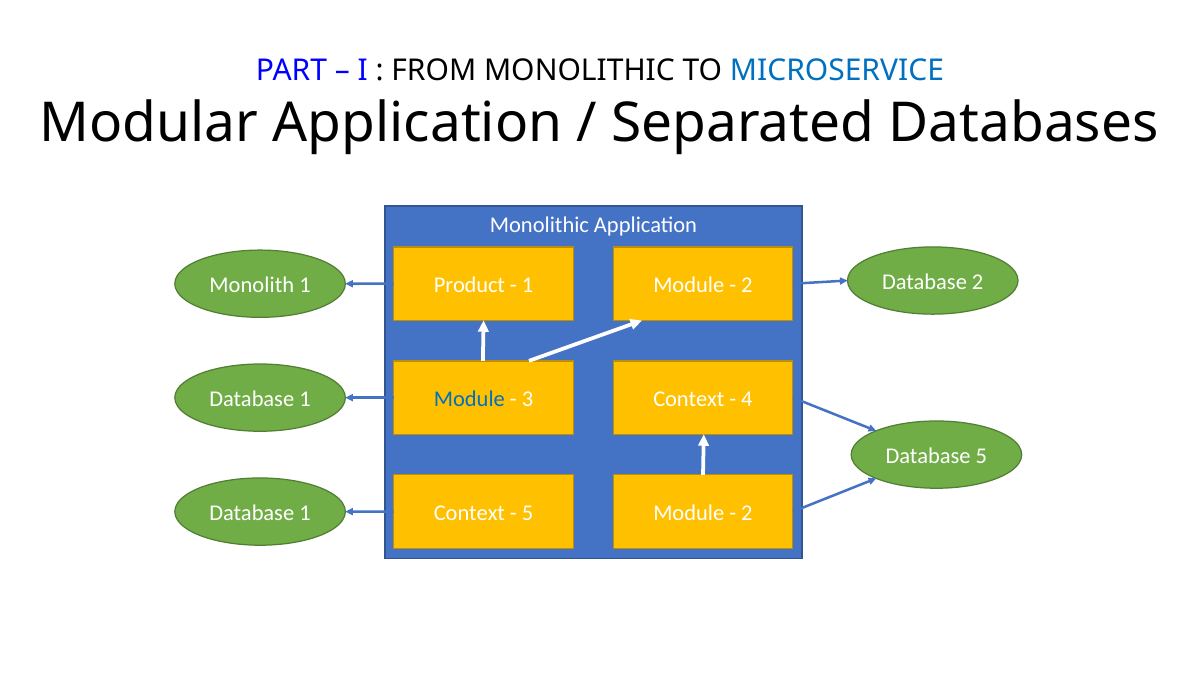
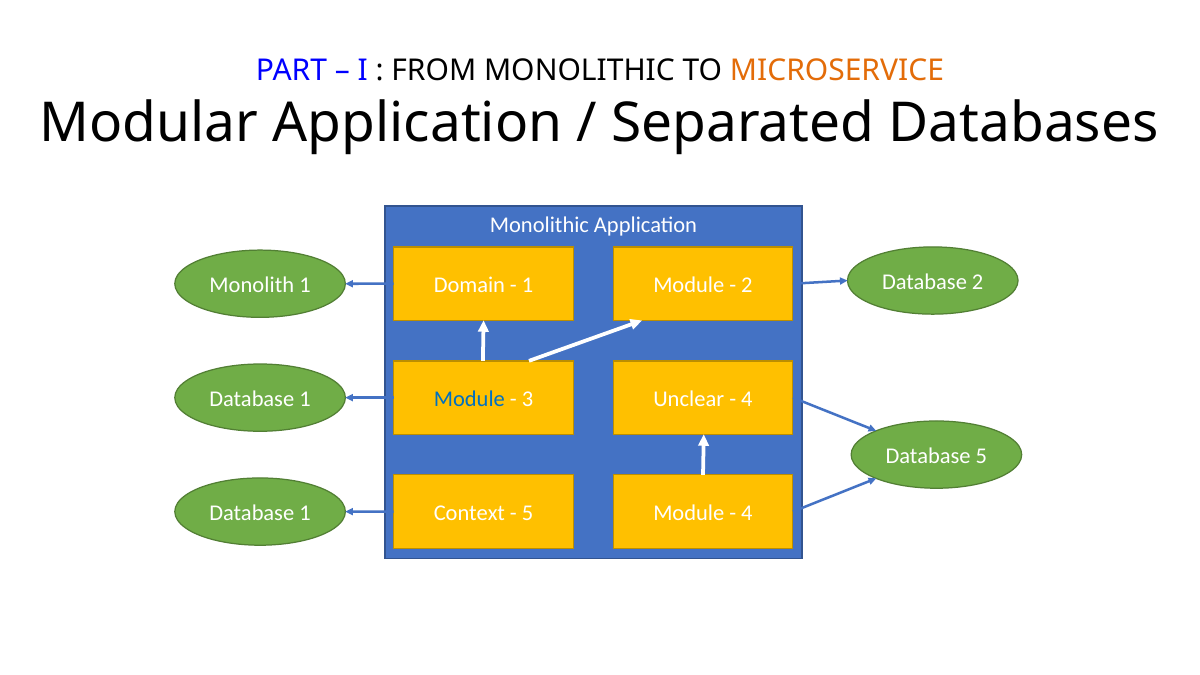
MICROSERVICE colour: blue -> orange
Product: Product -> Domain
3 Context: Context -> Unclear
2 at (747, 513): 2 -> 4
